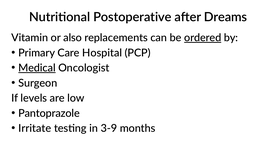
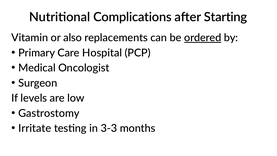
Postoperative: Postoperative -> Complications
Dreams: Dreams -> Starting
Medical underline: present -> none
Pantoprazole: Pantoprazole -> Gastrostomy
3-9: 3-9 -> 3-3
